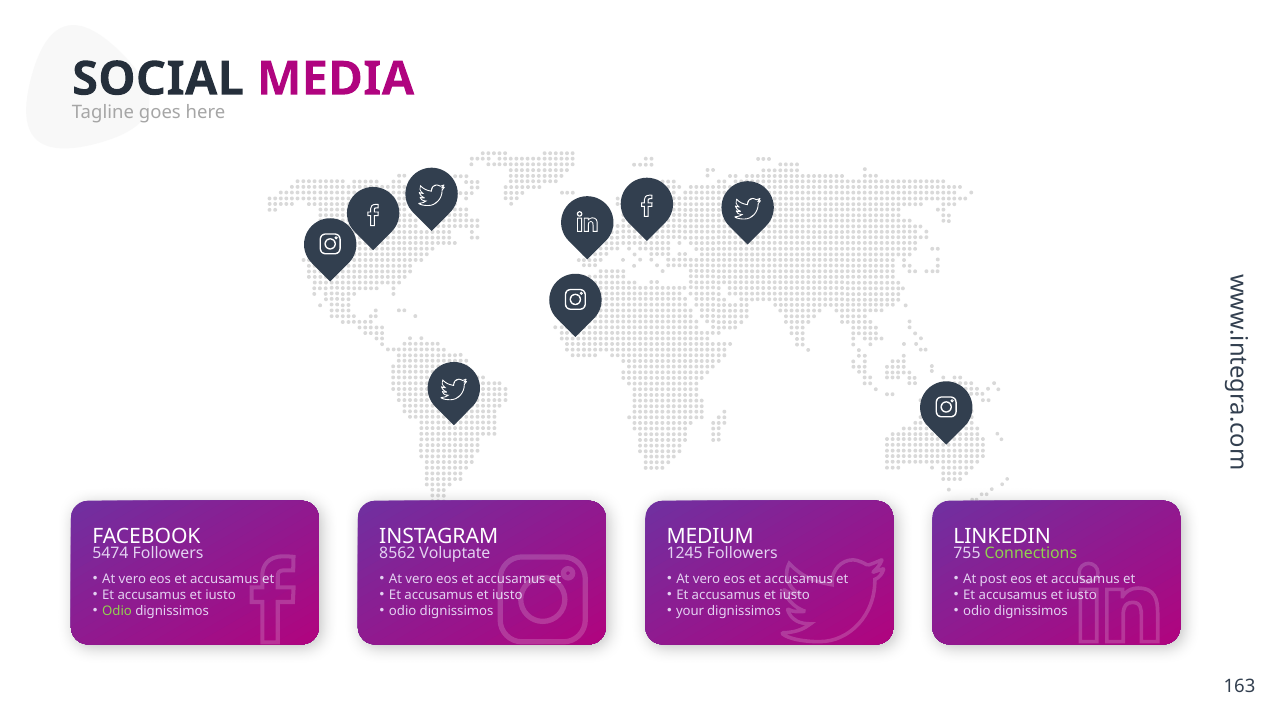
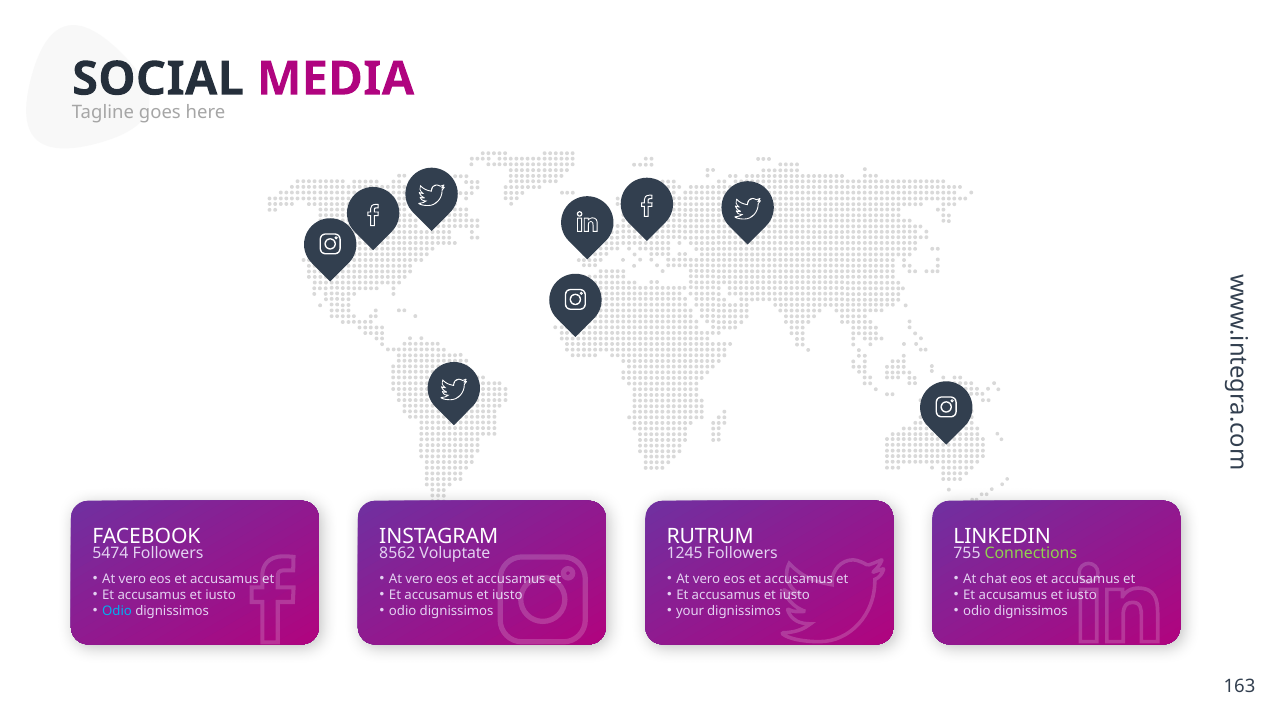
MEDIUM: MEDIUM -> RUTRUM
post: post -> chat
Odio at (117, 611) colour: light green -> light blue
